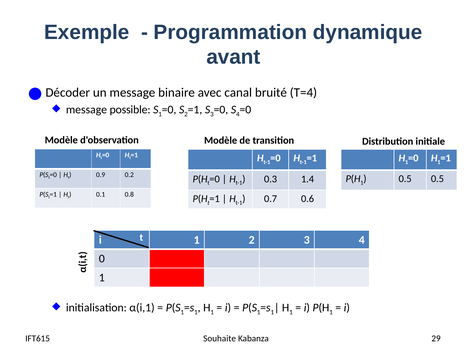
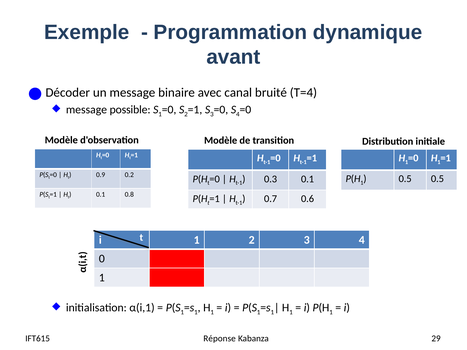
0.3 1.4: 1.4 -> 0.1
Souhaite: Souhaite -> Réponse
